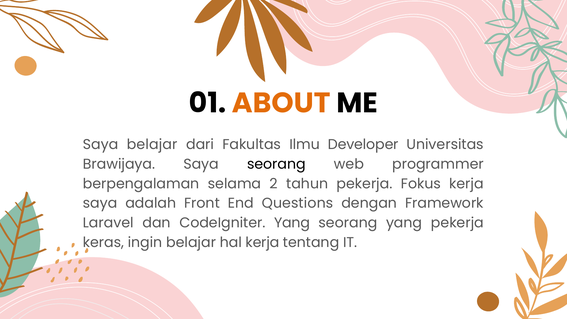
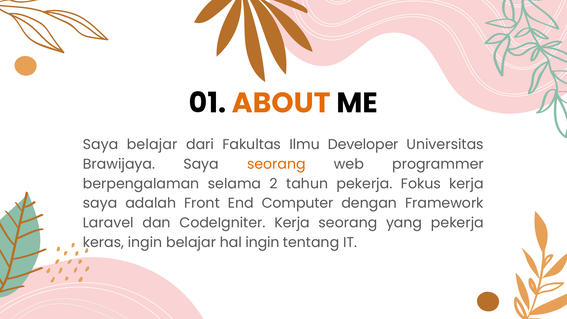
seorang at (276, 164) colour: black -> orange
Questions: Questions -> Computer
CodeIgniter Yang: Yang -> Kerja
hal kerja: kerja -> ingin
